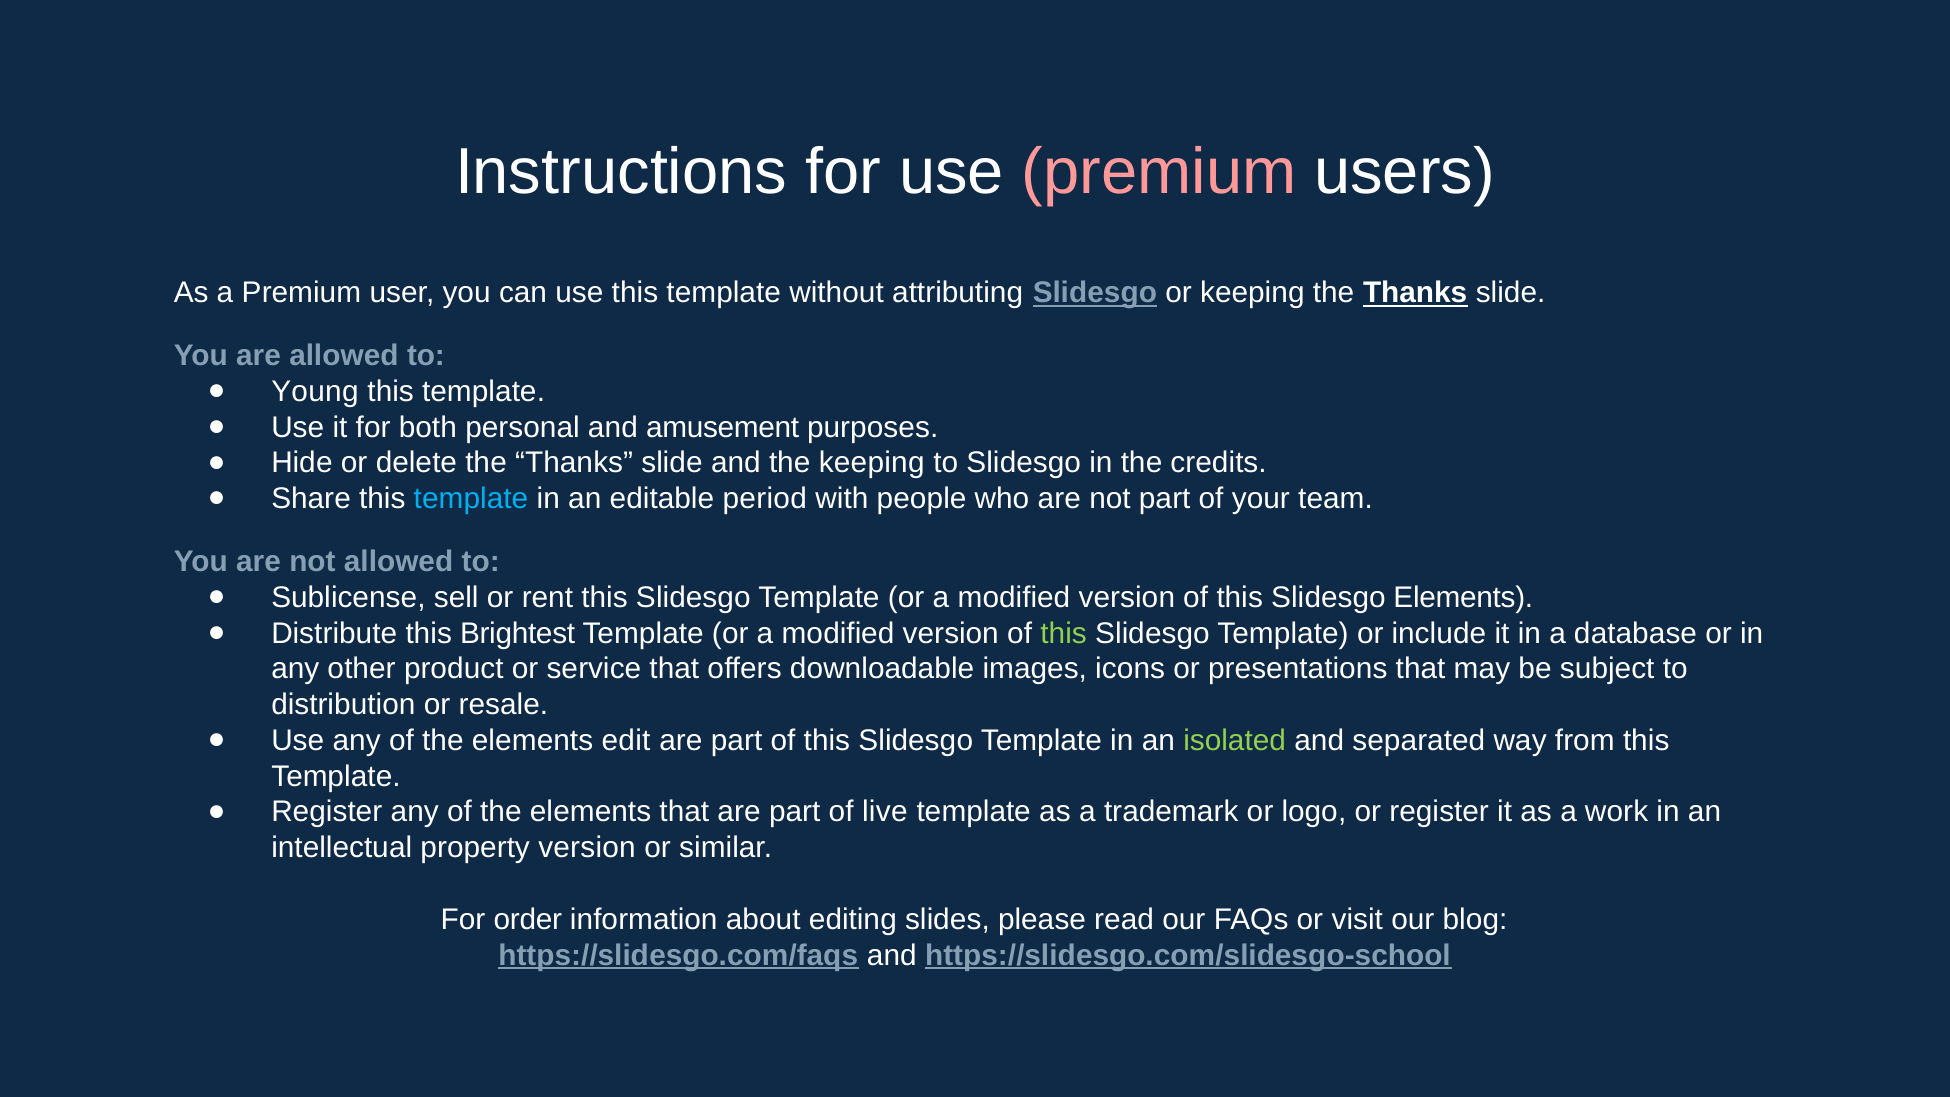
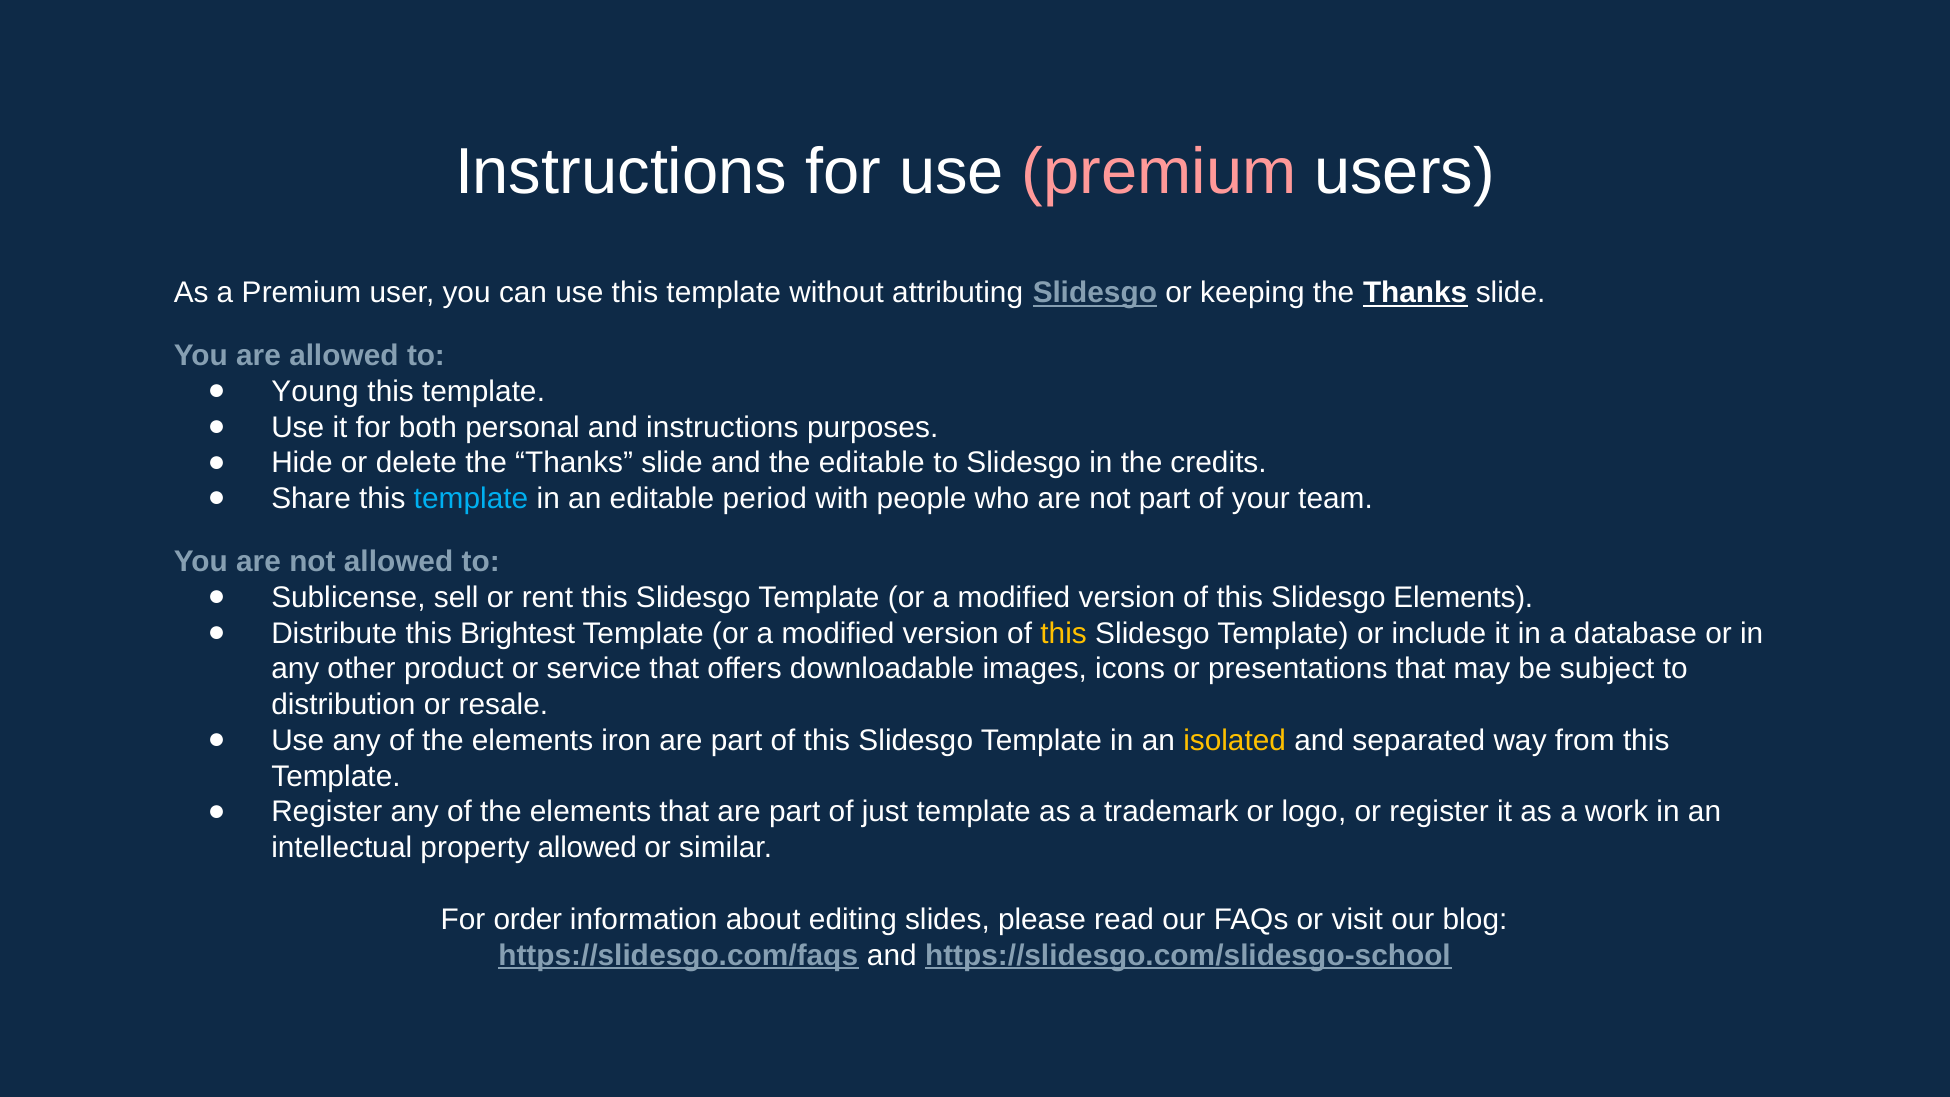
and amusement: amusement -> instructions
the keeping: keeping -> editable
this at (1064, 633) colour: light green -> yellow
edit: edit -> iron
isolated colour: light green -> yellow
live: live -> just
property version: version -> allowed
